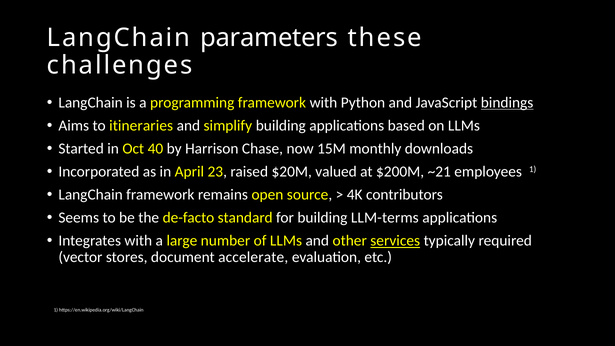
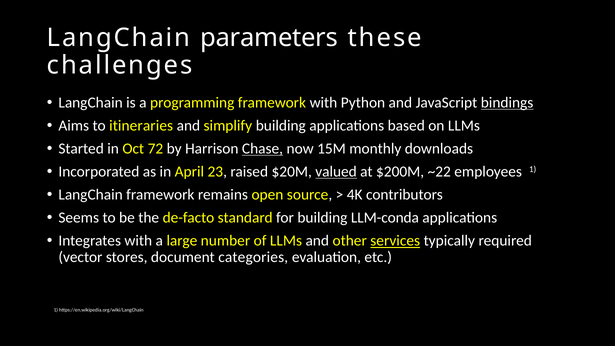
40: 40 -> 72
Chase underline: none -> present
valued underline: none -> present
~21: ~21 -> ~22
LLM-terms: LLM-terms -> LLM-conda
accelerate: accelerate -> categories
